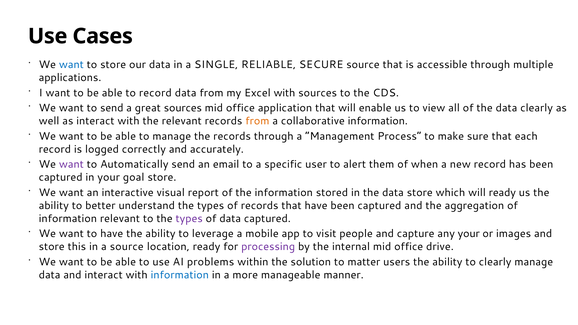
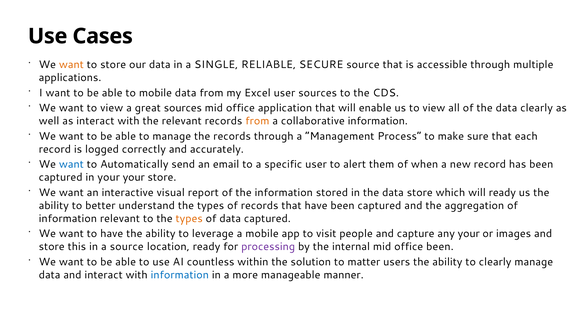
want at (71, 65) colour: blue -> orange
to record: record -> mobile
Excel with: with -> user
want to send: send -> view
want at (71, 164) colour: purple -> blue
your goal: goal -> your
types at (189, 219) colour: purple -> orange
office drive: drive -> been
problems: problems -> countless
